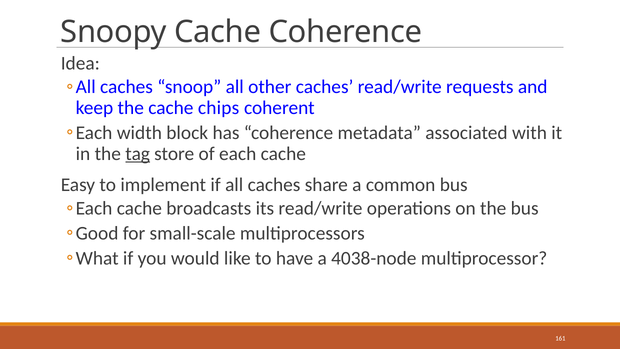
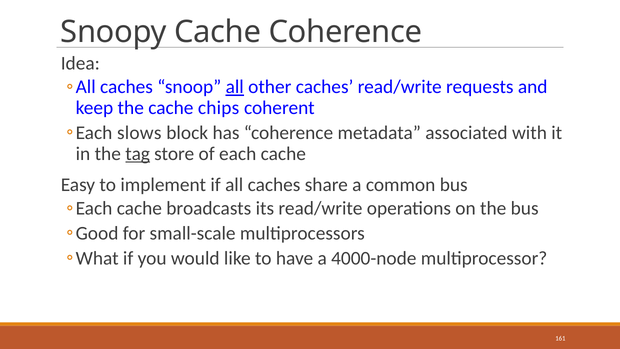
all at (235, 87) underline: none -> present
width: width -> slows
4038-node: 4038-node -> 4000-node
